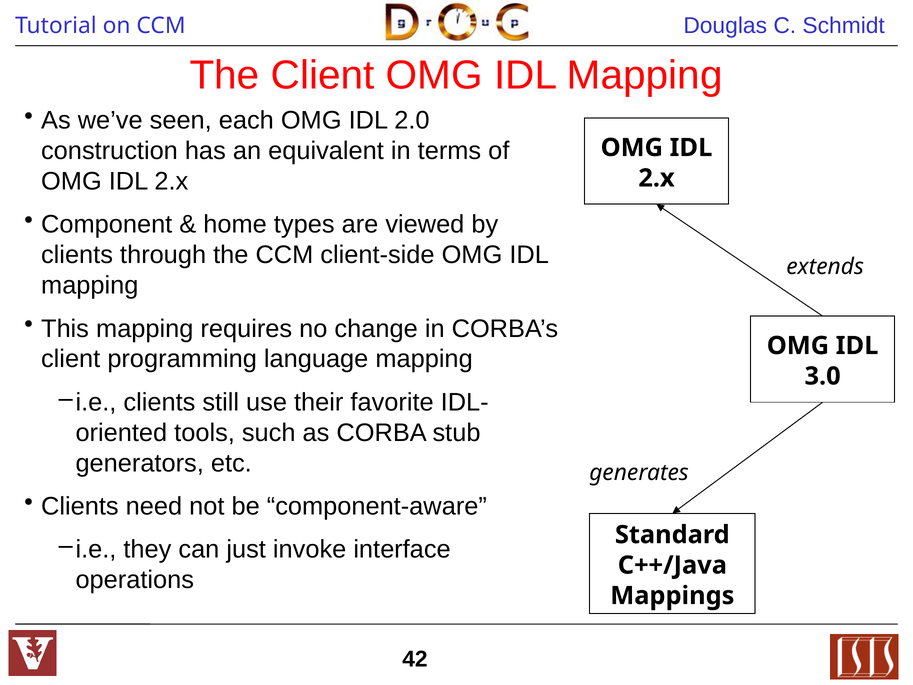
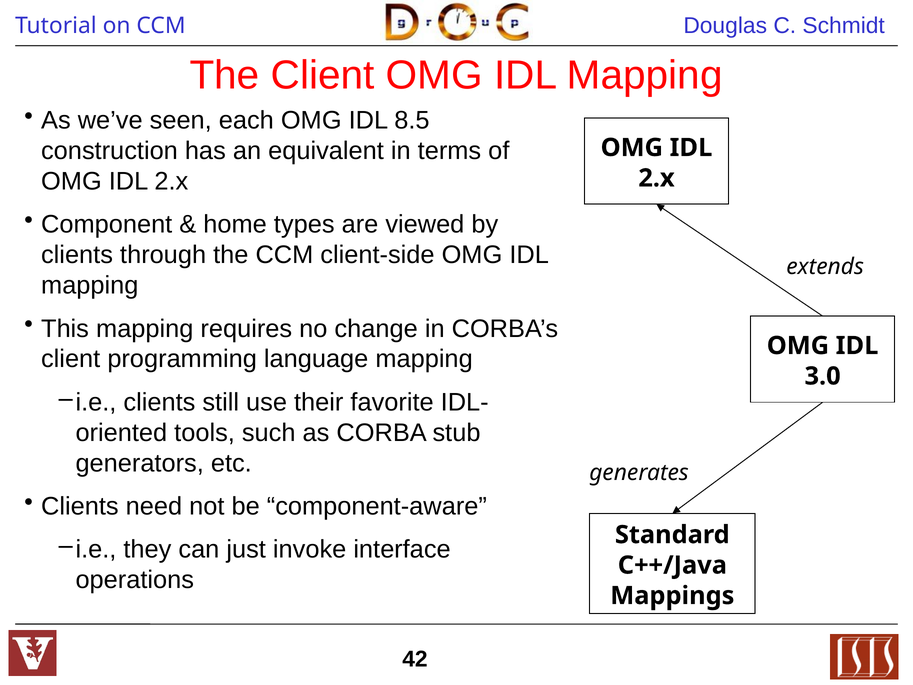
2.0: 2.0 -> 8.5
